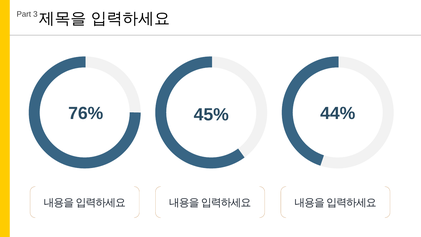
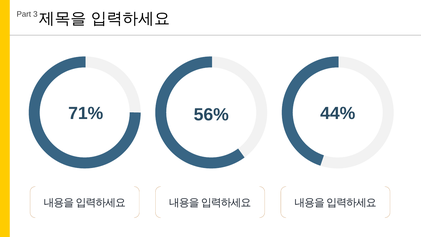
76%: 76% -> 71%
45%: 45% -> 56%
